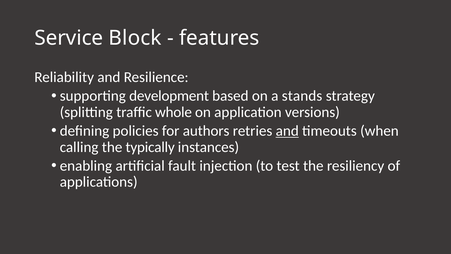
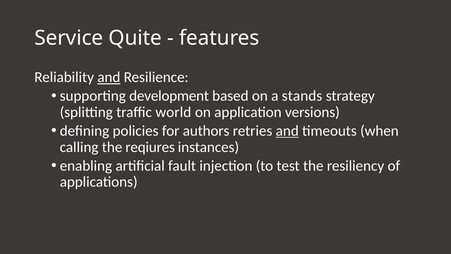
Block: Block -> Quite
and at (109, 77) underline: none -> present
whole: whole -> world
typically: typically -> reqiures
